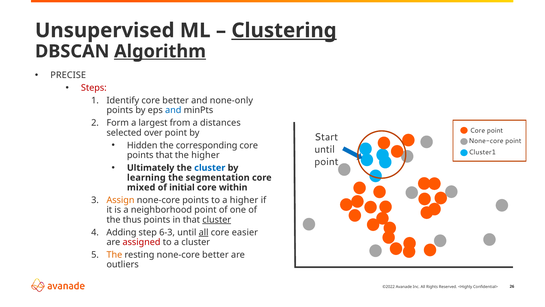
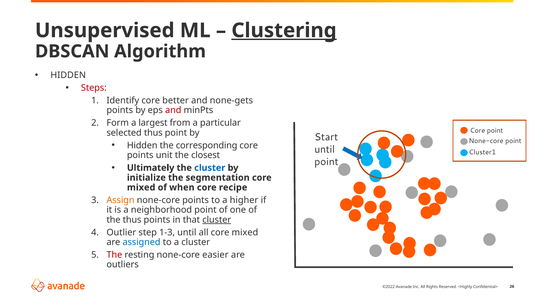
Algorithm underline: present -> none
PRECISE at (68, 75): PRECISE -> HIDDEN
none-only: none-only -> none-gets
and at (173, 110) colour: blue -> red
distances: distances -> particular
selected over: over -> thus
points that: that -> unit
the higher: higher -> closest
learning: learning -> initialize
initial: initial -> when
within: within -> recipe
Adding: Adding -> Outlier
6-3: 6-3 -> 1-3
all at (204, 232) underline: present -> none
easier at (245, 232): easier -> mixed
assigned colour: red -> blue
The at (114, 254) colour: orange -> red
none-core better: better -> easier
